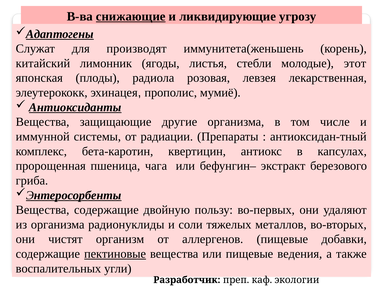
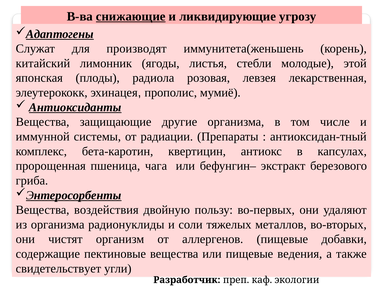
этот: этот -> этой
Вещества содержащие: содержащие -> воздействия
пектиновые underline: present -> none
воспалительных: воспалительных -> свидетельствует
